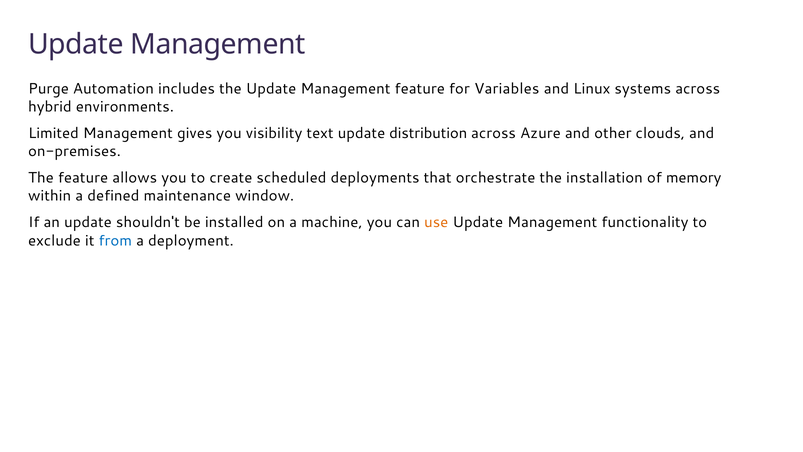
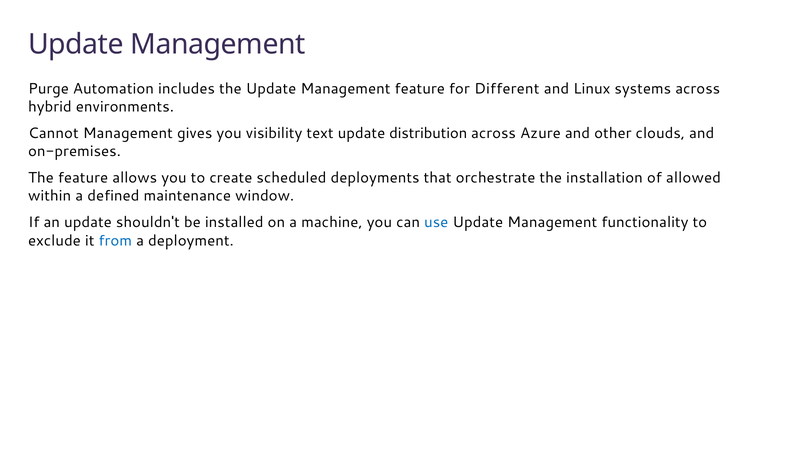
Variables: Variables -> Different
Limited: Limited -> Cannot
memory: memory -> allowed
use colour: orange -> blue
